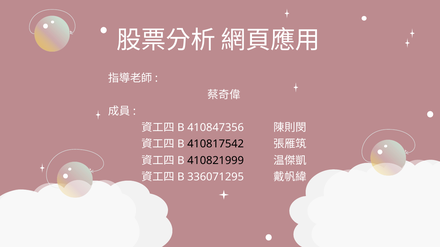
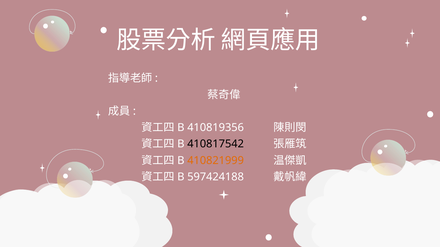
410847356: 410847356 -> 410819356
410821999 colour: black -> orange
336071295: 336071295 -> 597424188
